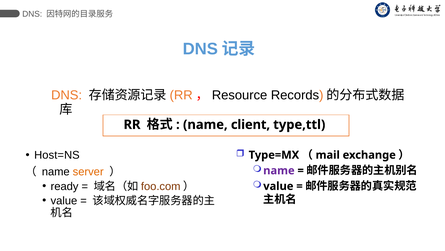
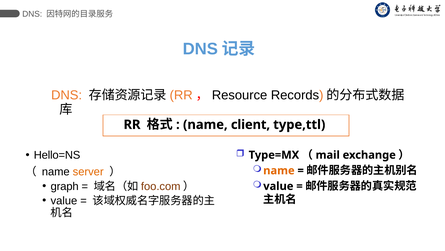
Host=NS: Host=NS -> Hello=NS
name at (279, 170) colour: purple -> orange
ready: ready -> graph
